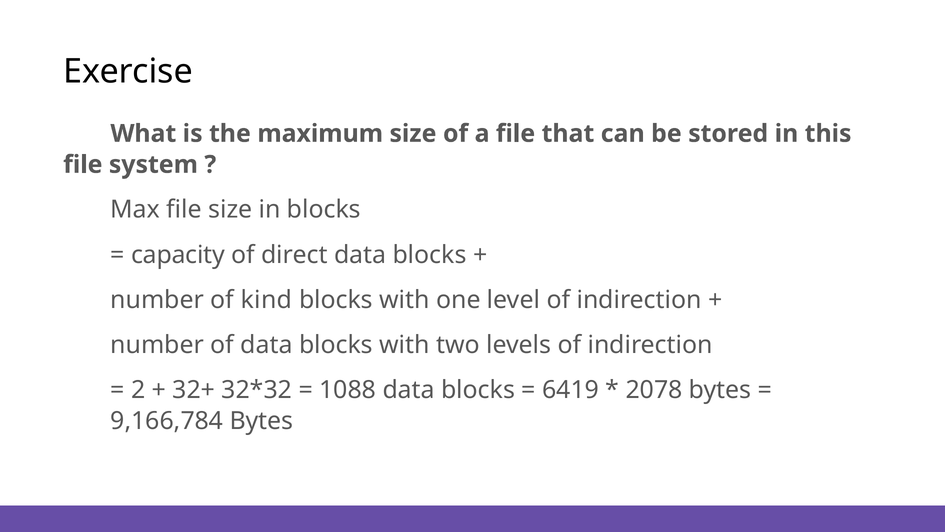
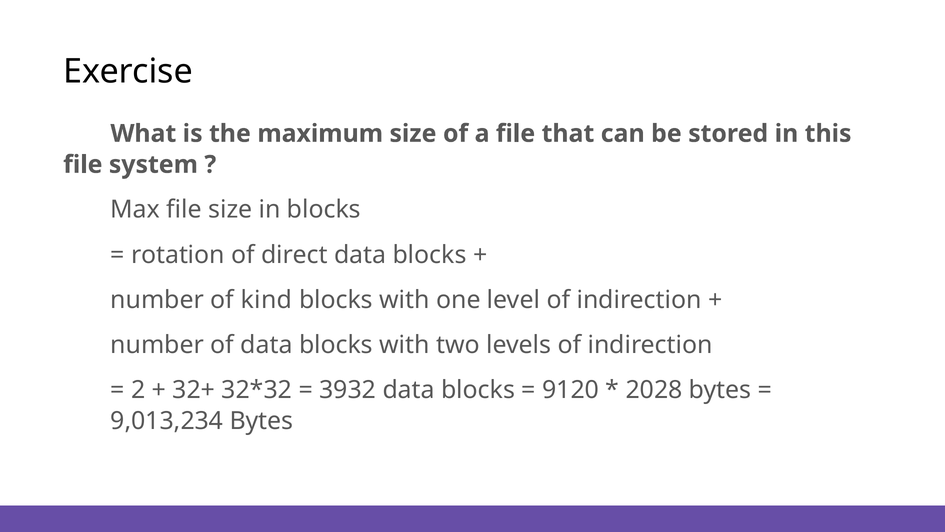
capacity: capacity -> rotation
1088: 1088 -> 3932
6419: 6419 -> 9120
2078: 2078 -> 2028
9,166,784: 9,166,784 -> 9,013,234
